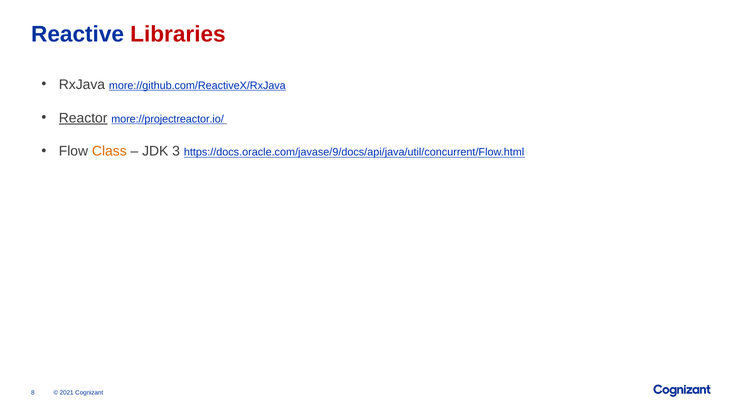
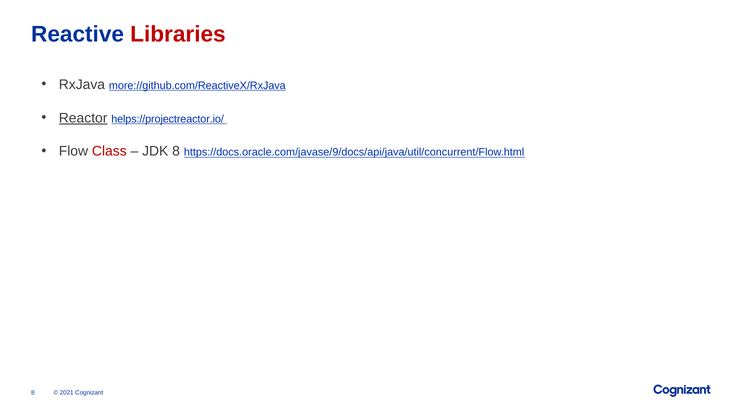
more://projectreactor.io/: more://projectreactor.io/ -> helps://projectreactor.io/
Class colour: orange -> red
JDK 3: 3 -> 8
